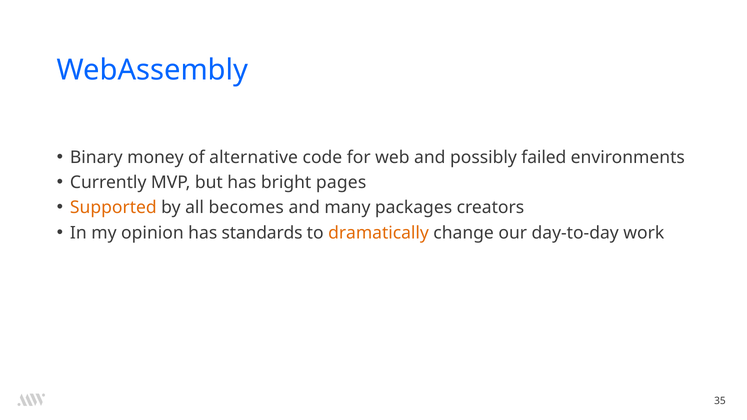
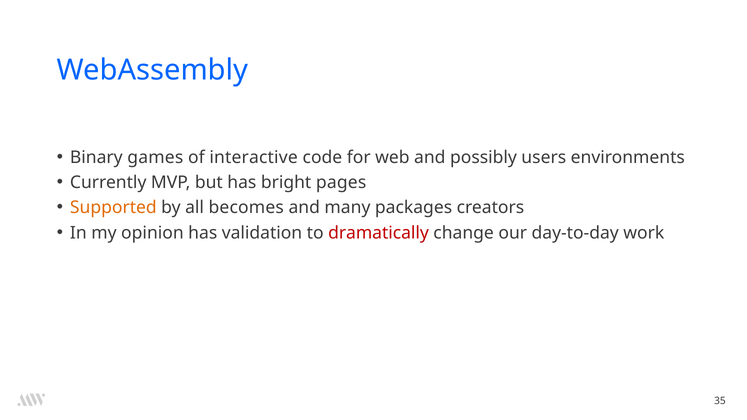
money: money -> games
alternative: alternative -> interactive
failed: failed -> users
standards: standards -> validation
dramatically colour: orange -> red
